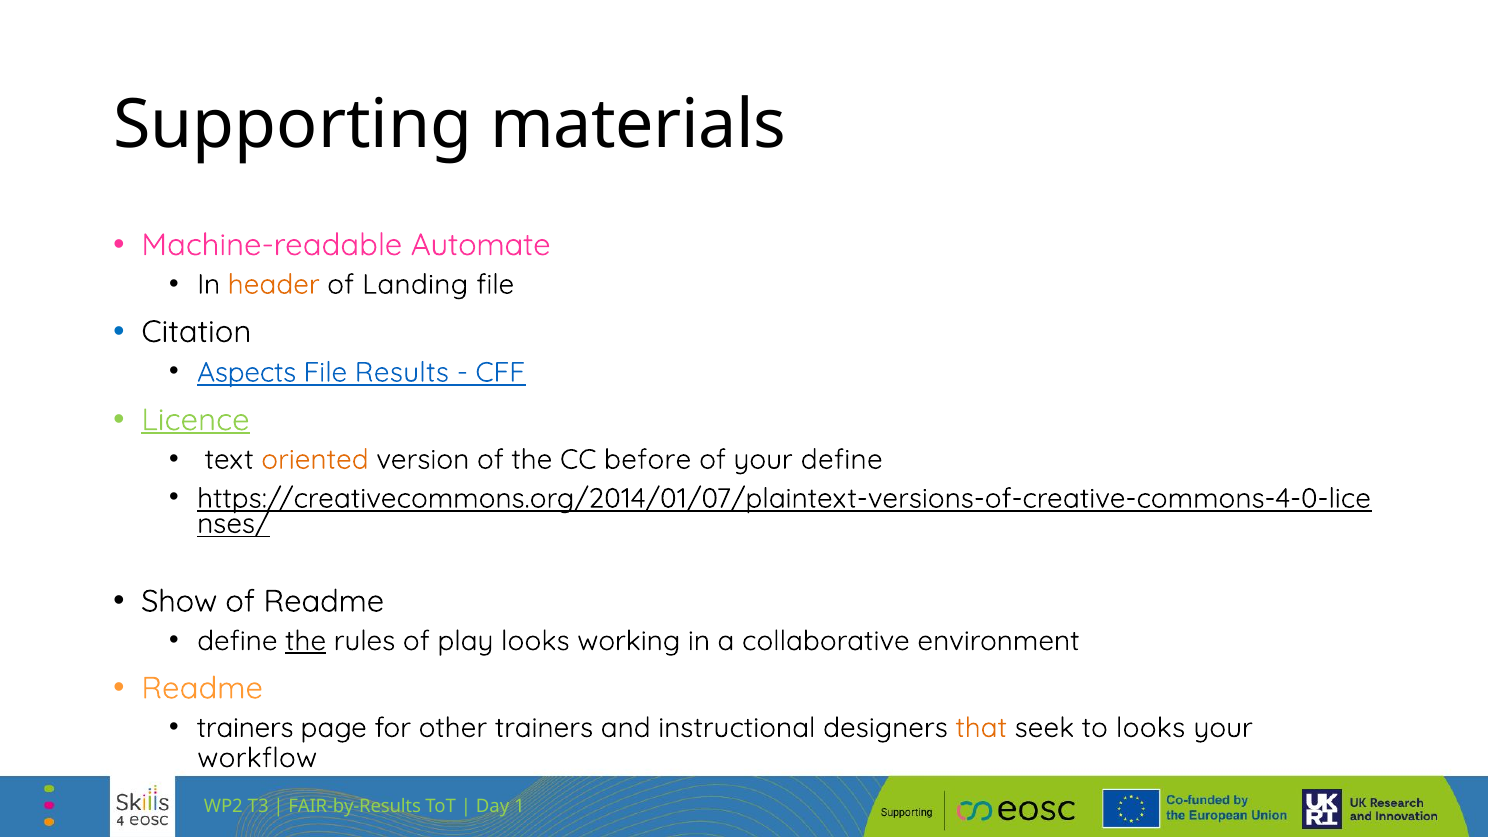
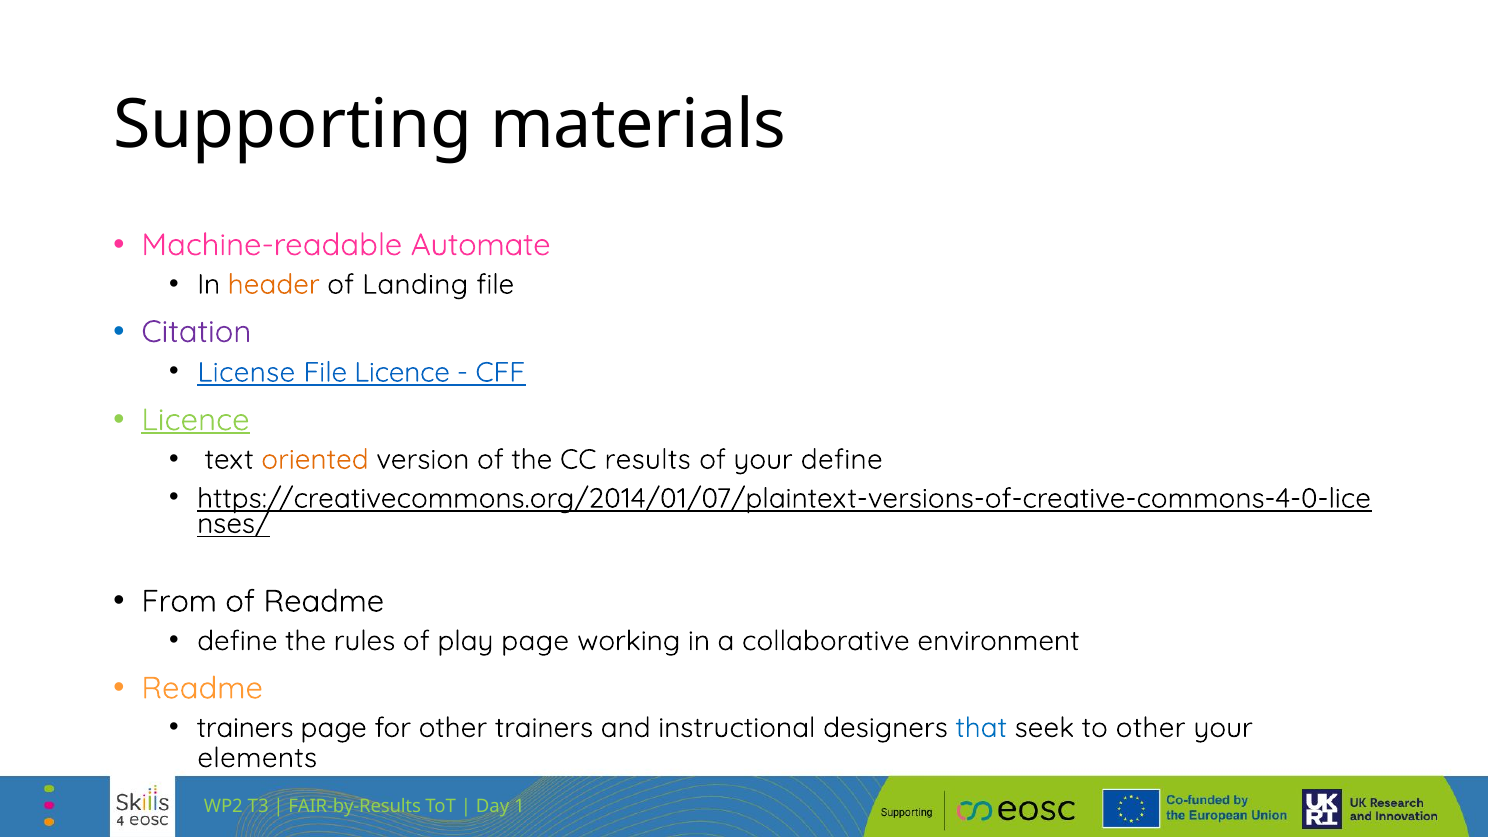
Citation colour: black -> purple
Aspects: Aspects -> License
File Results: Results -> Licence
before: before -> results
Show: Show -> From
the at (306, 641) underline: present -> none
play looks: looks -> page
that colour: orange -> blue
to looks: looks -> other
workflow: workflow -> elements
